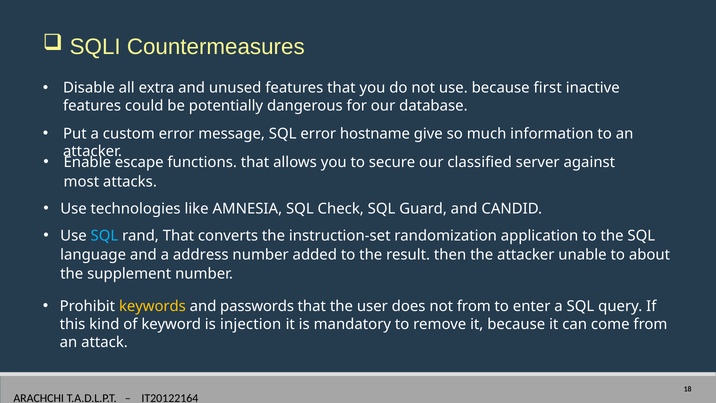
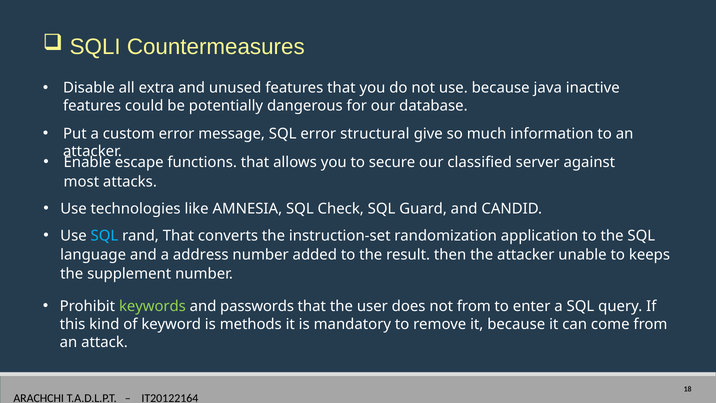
first: first -> java
hostname: hostname -> structural
about: about -> keeps
keywords colour: yellow -> light green
injection: injection -> methods
